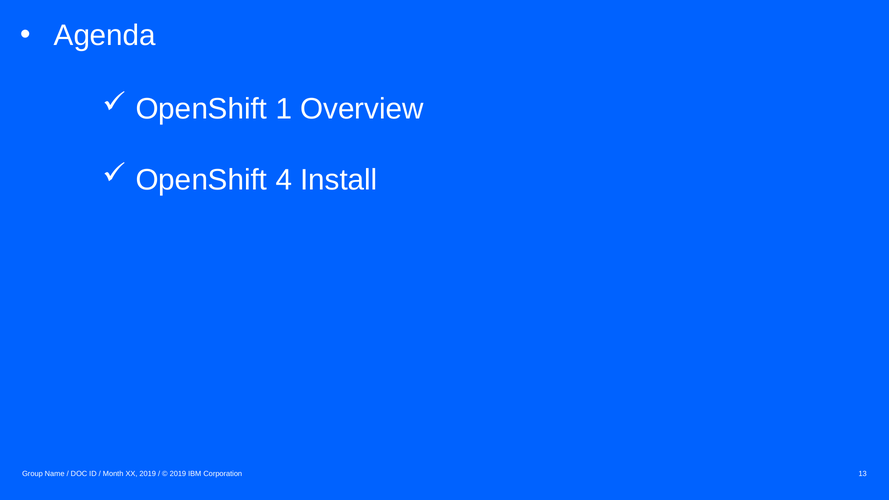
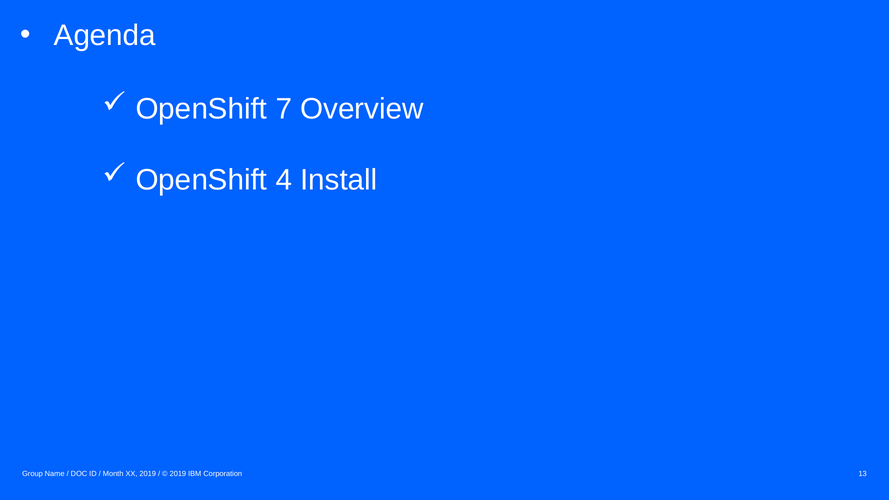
1: 1 -> 7
